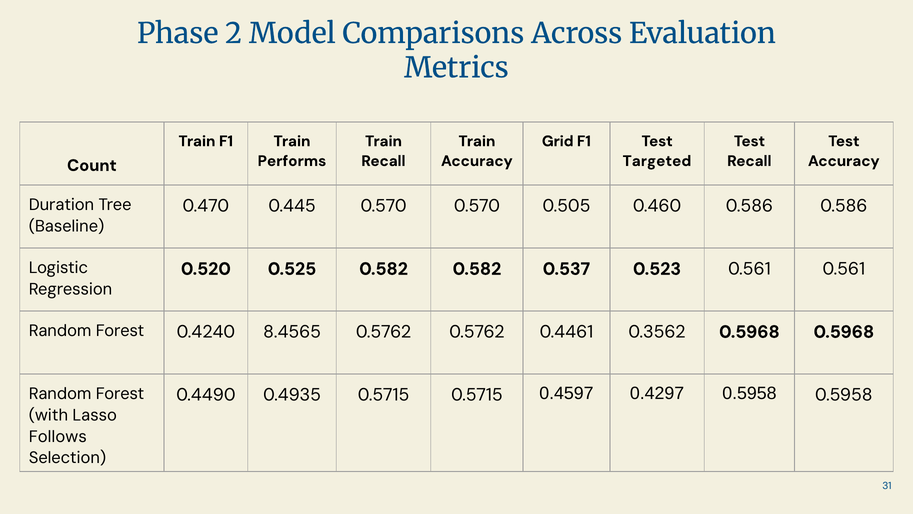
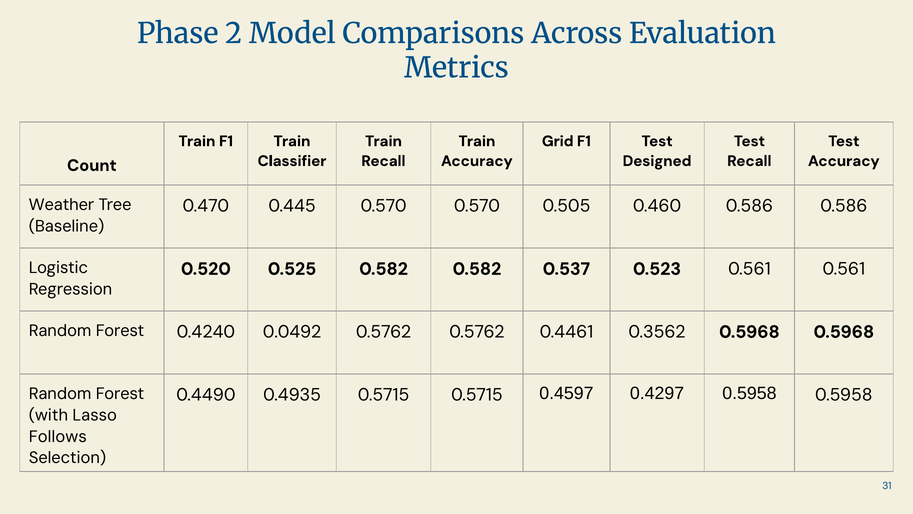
Performs: Performs -> Classifier
Targeted: Targeted -> Designed
Duration: Duration -> Weather
8.4565: 8.4565 -> 0.0492
